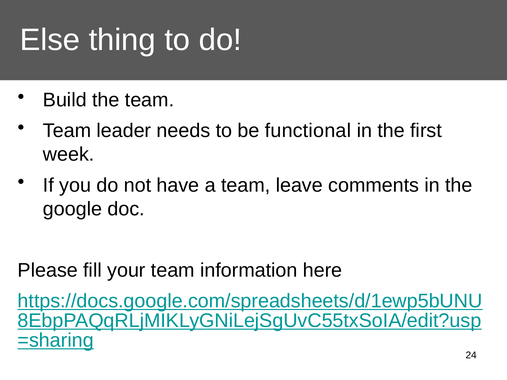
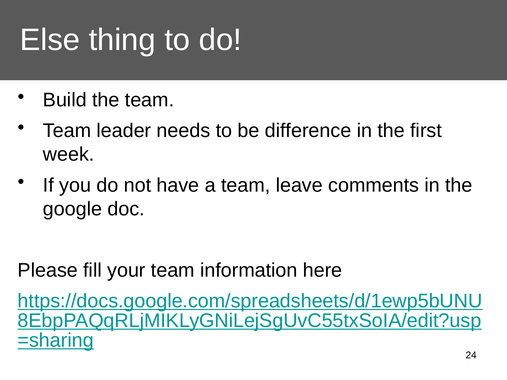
functional: functional -> difference
